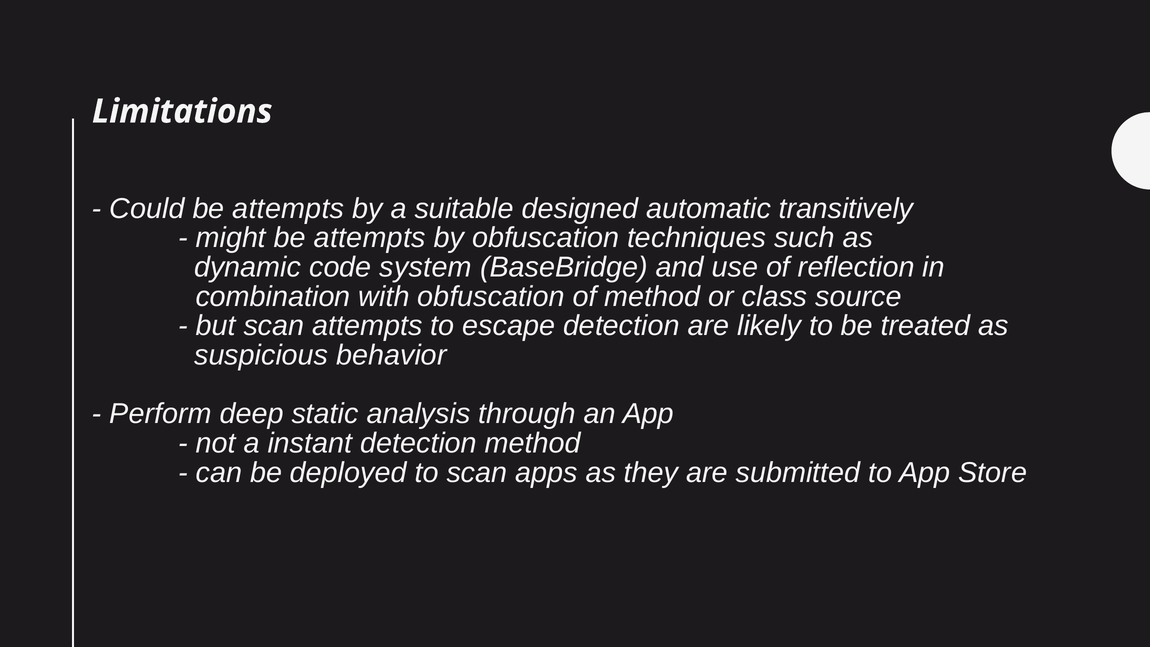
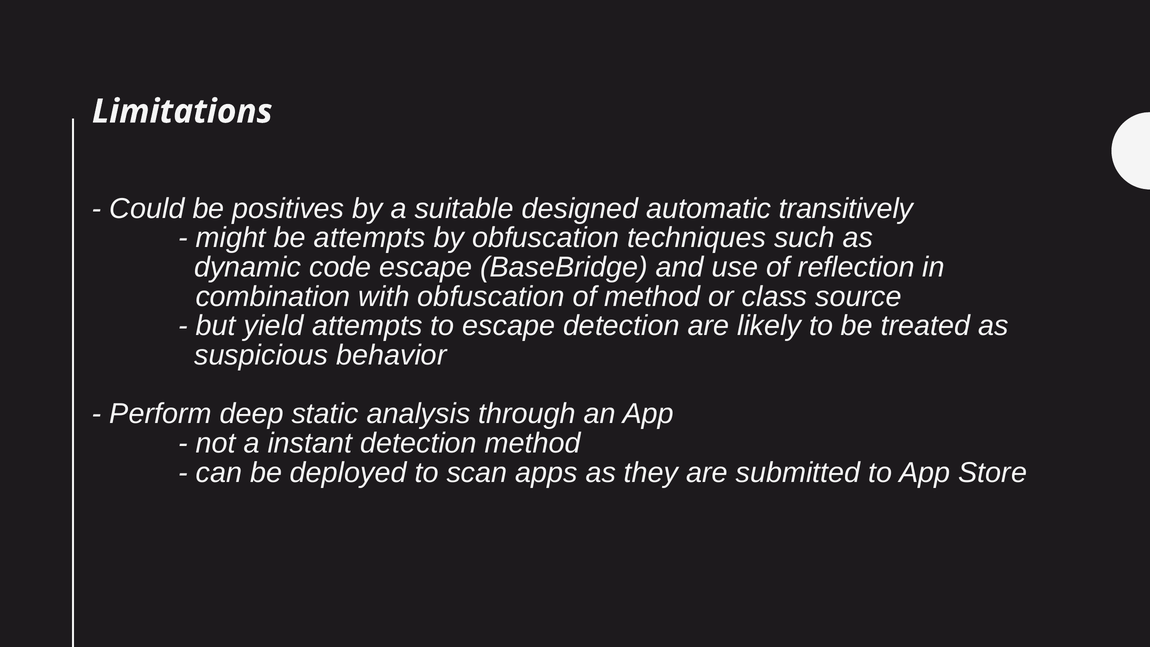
Could be attempts: attempts -> positives
code system: system -> escape
but scan: scan -> yield
